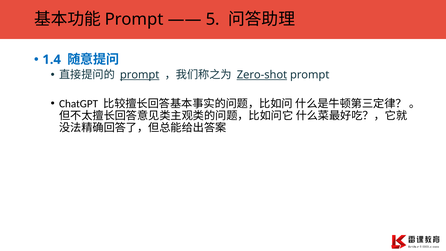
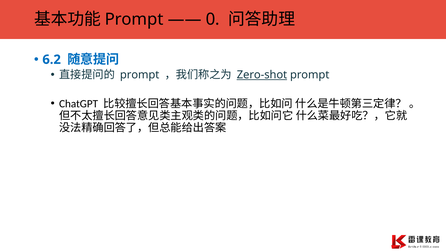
5: 5 -> 0
1.4: 1.4 -> 6.2
prompt at (140, 75) underline: present -> none
